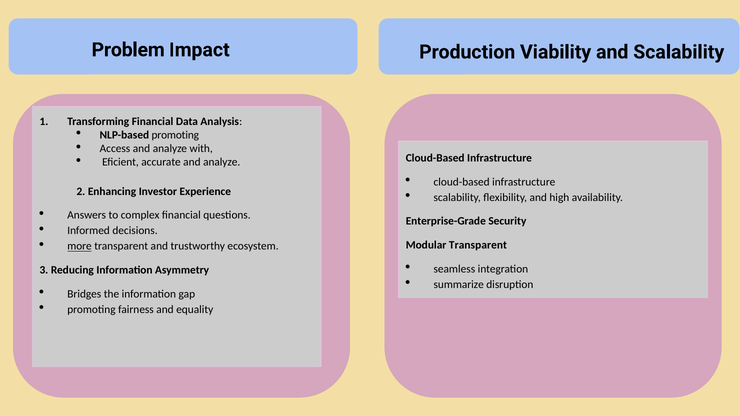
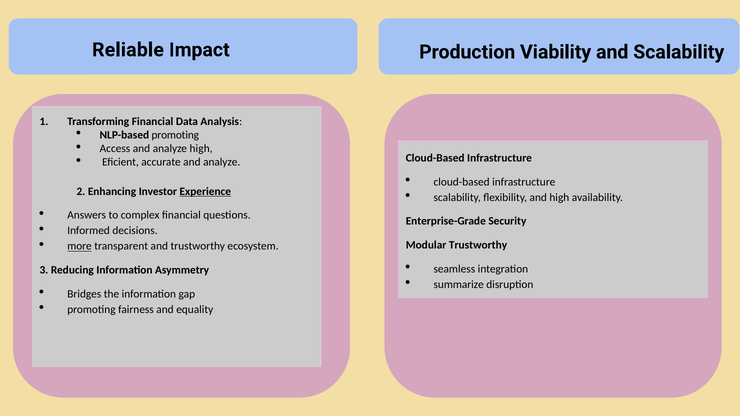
Problem: Problem -> Reliable
analyze with: with -> high
Experience underline: none -> present
Modular Transparent: Transparent -> Trustworthy
